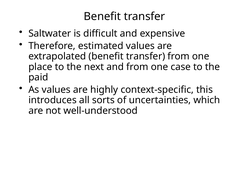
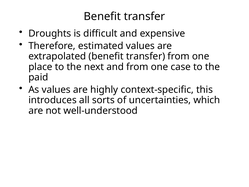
Saltwater: Saltwater -> Droughts
